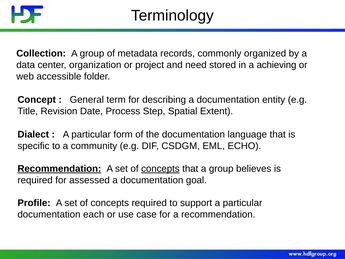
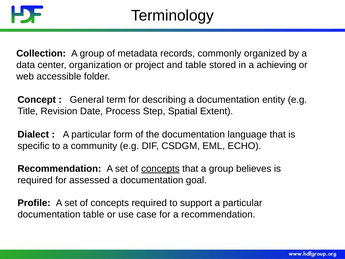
and need: need -> table
Recommendation at (59, 169) underline: present -> none
documentation each: each -> table
